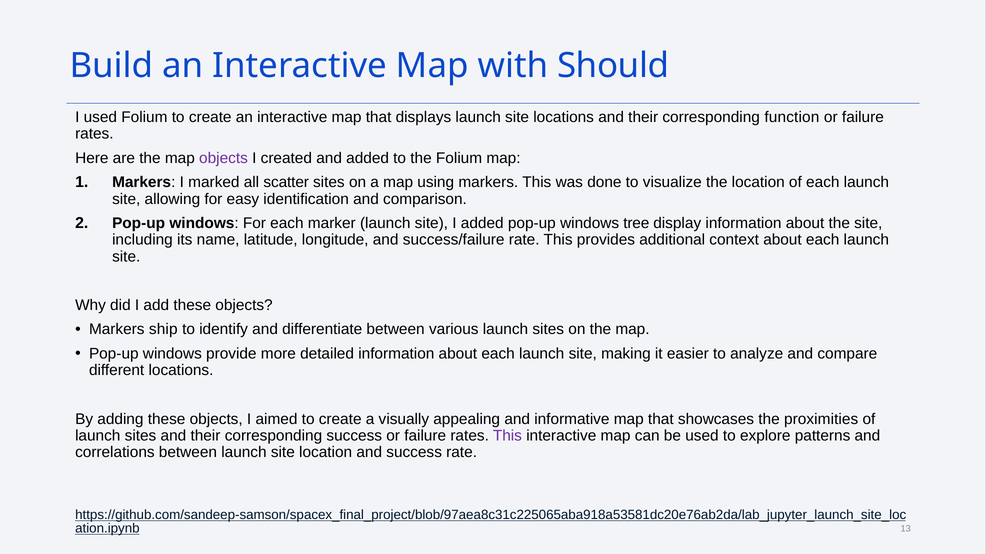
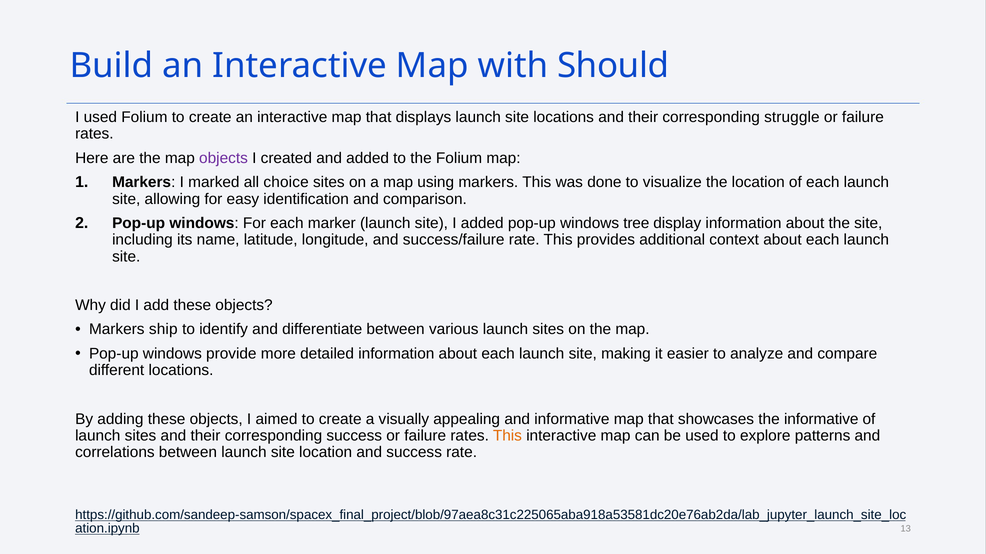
function: function -> struggle
scatter: scatter -> choice
the proximities: proximities -> informative
This at (507, 436) colour: purple -> orange
